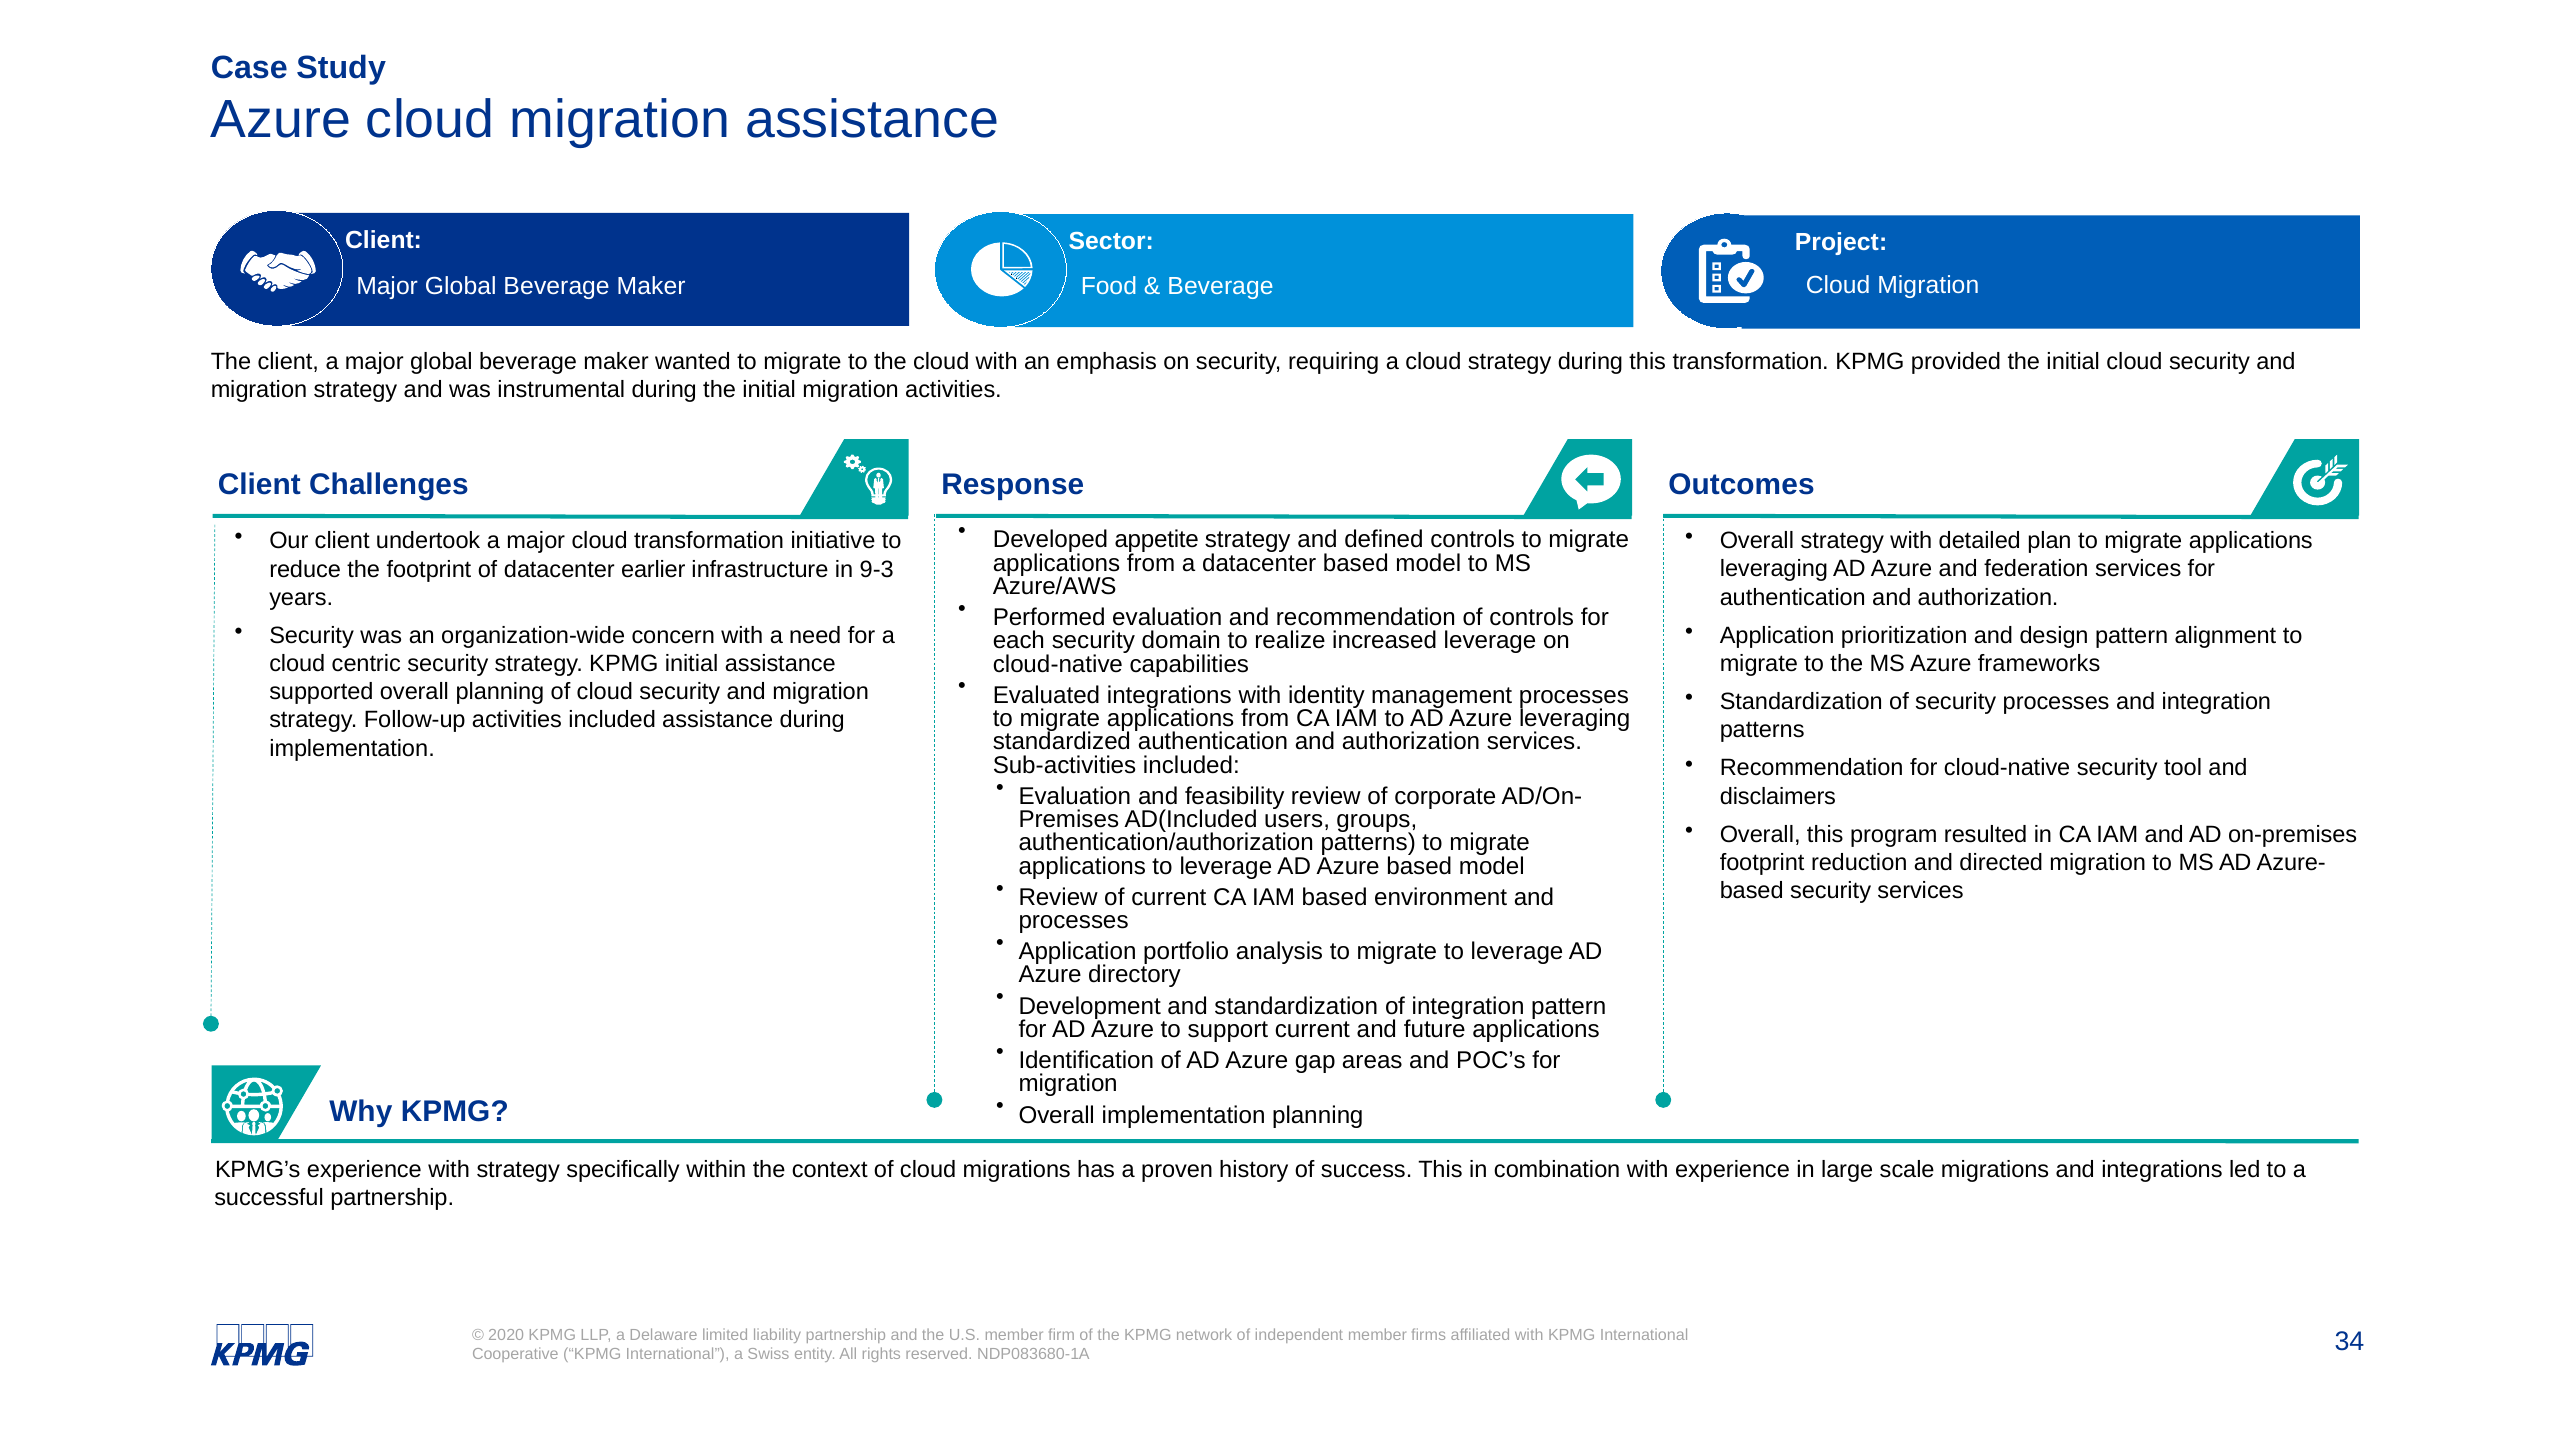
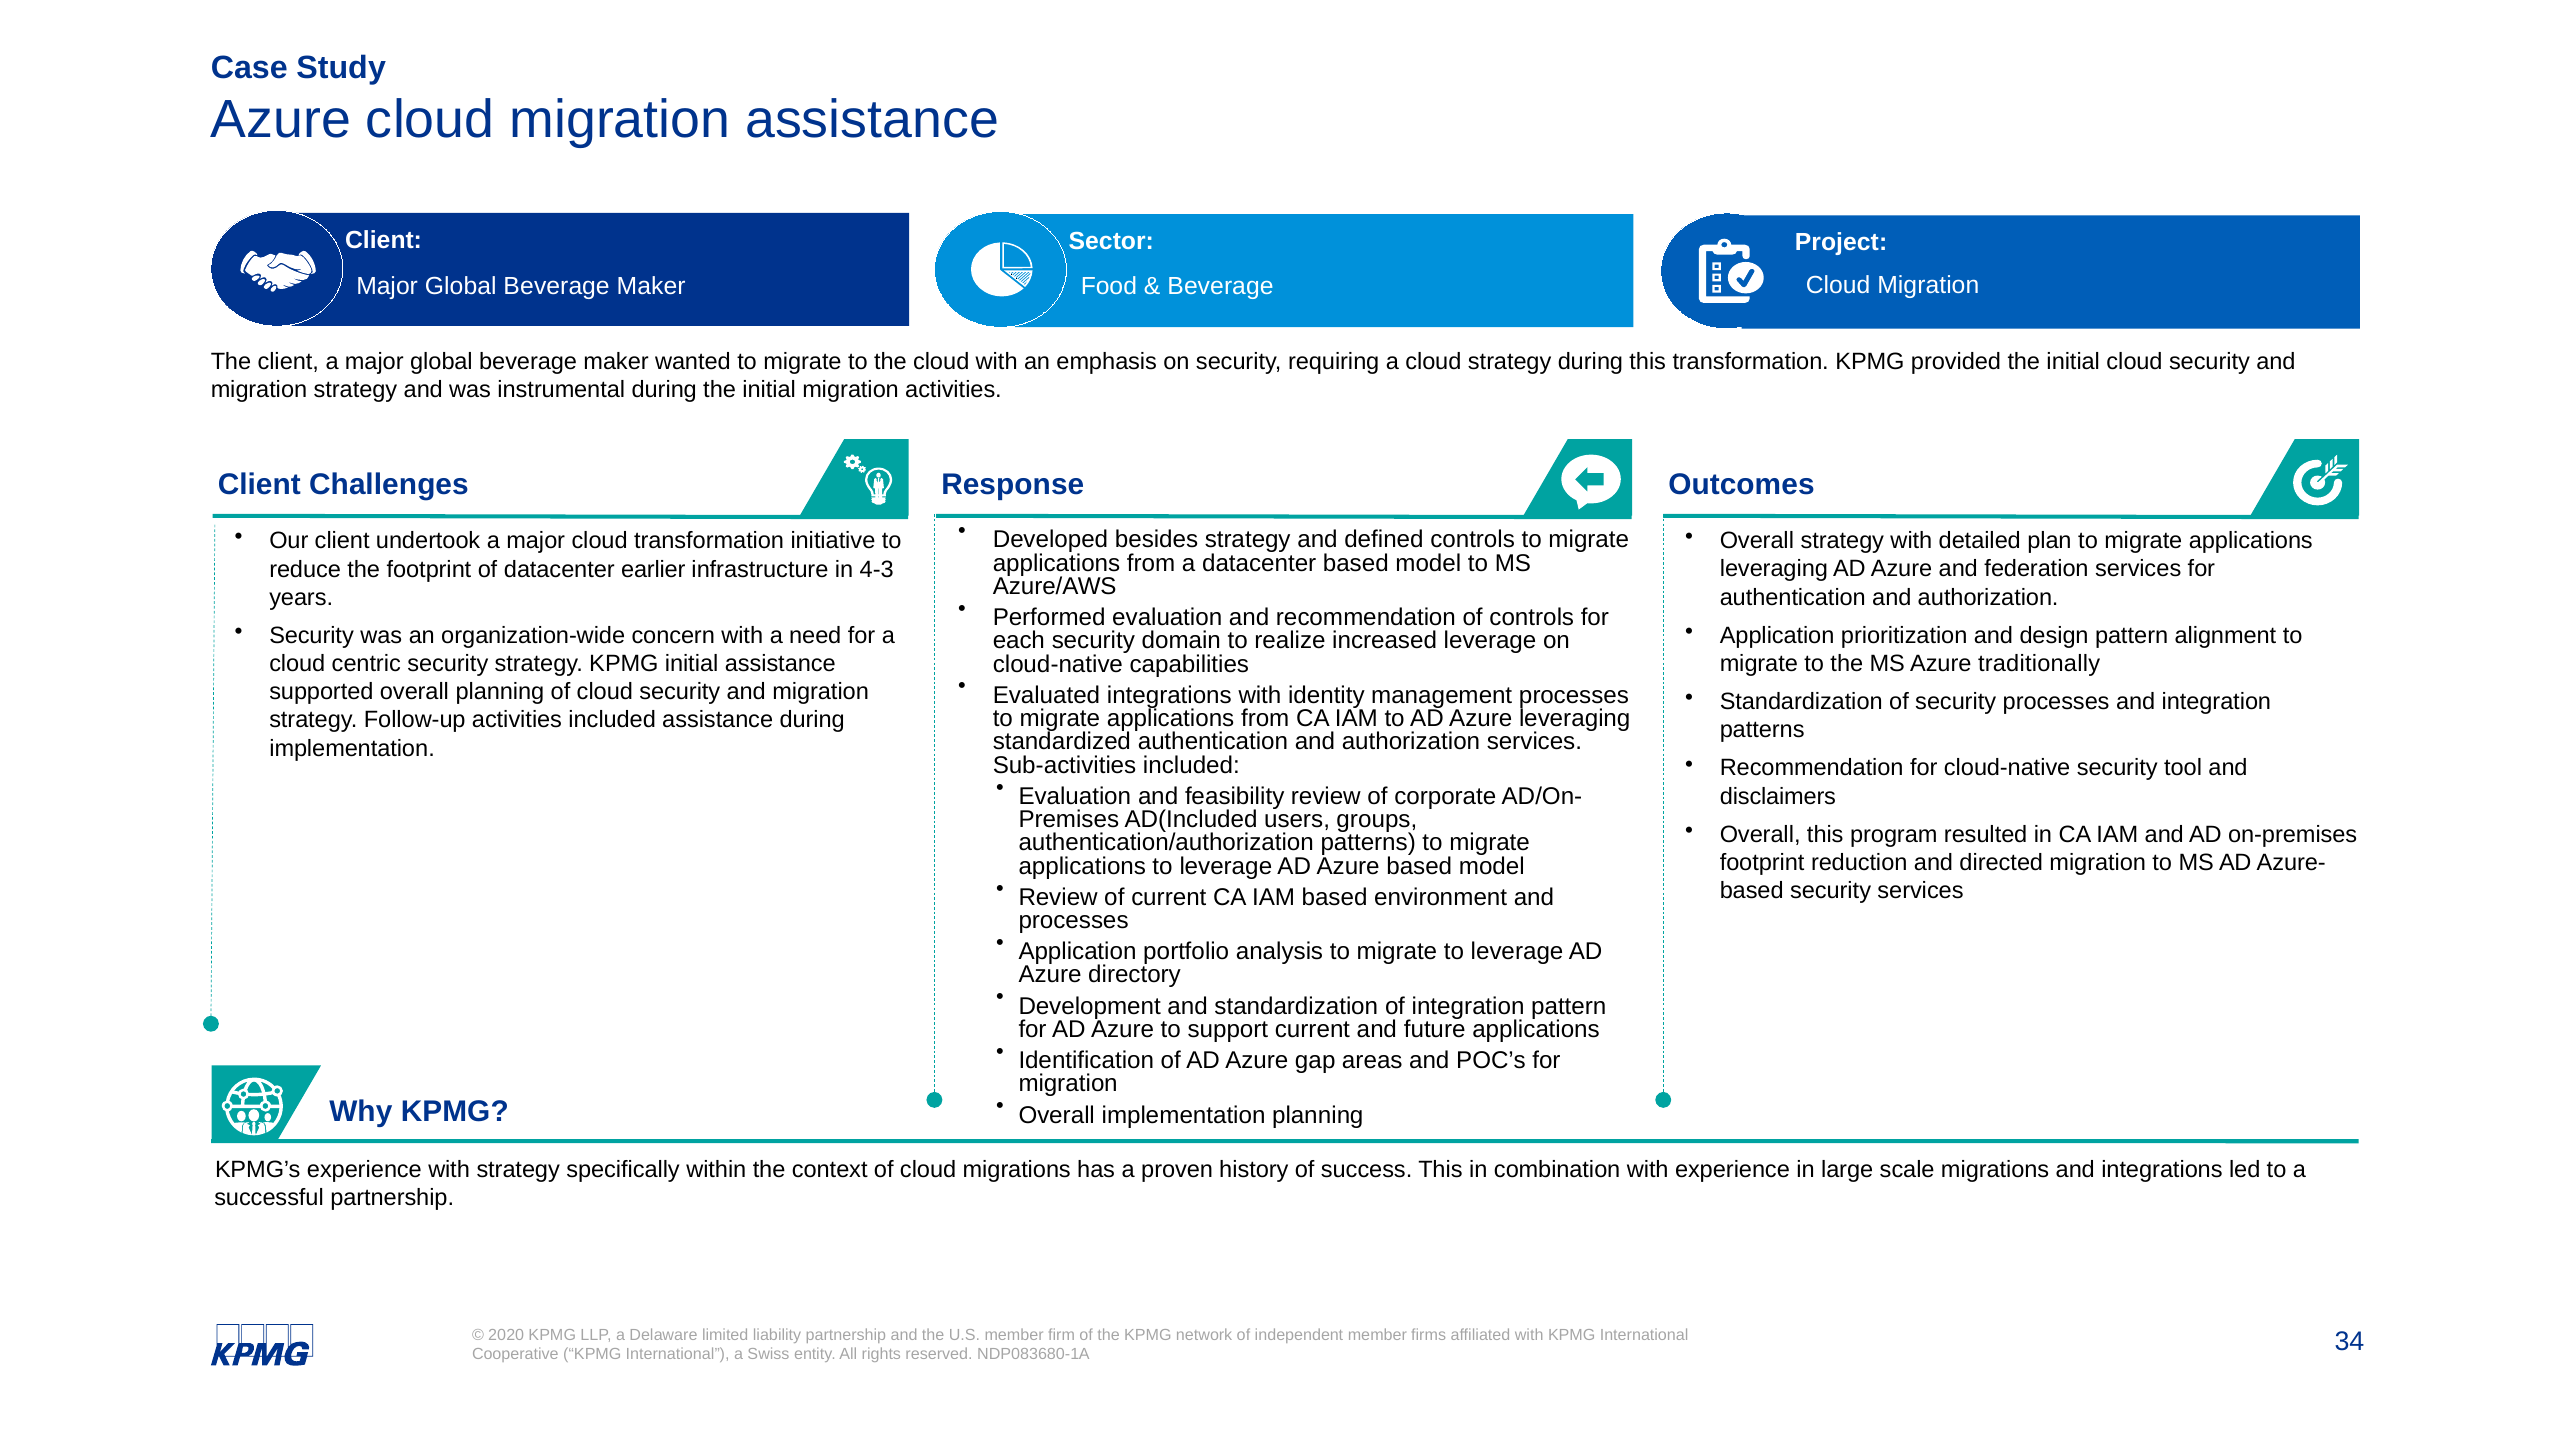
appetite: appetite -> besides
9-3: 9-3 -> 4-3
frameworks: frameworks -> traditionally
